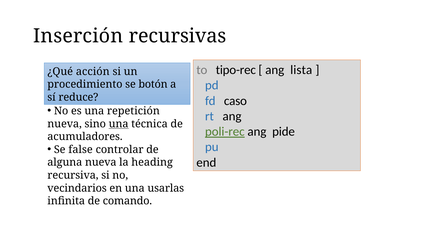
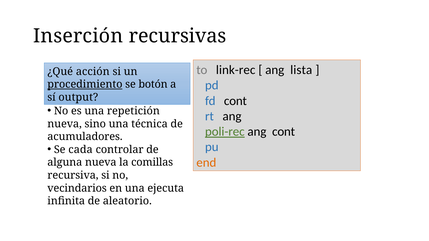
tipo-rec: tipo-rec -> link-rec
procedimiento underline: none -> present
reduce: reduce -> output
fd caso: caso -> cont
una at (119, 124) underline: present -> none
ang pide: pide -> cont
false: false -> cada
end colour: black -> orange
heading: heading -> comillas
usarlas: usarlas -> ejecuta
comando: comando -> aleatorio
